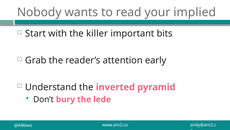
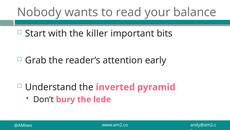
implied: implied -> balance
